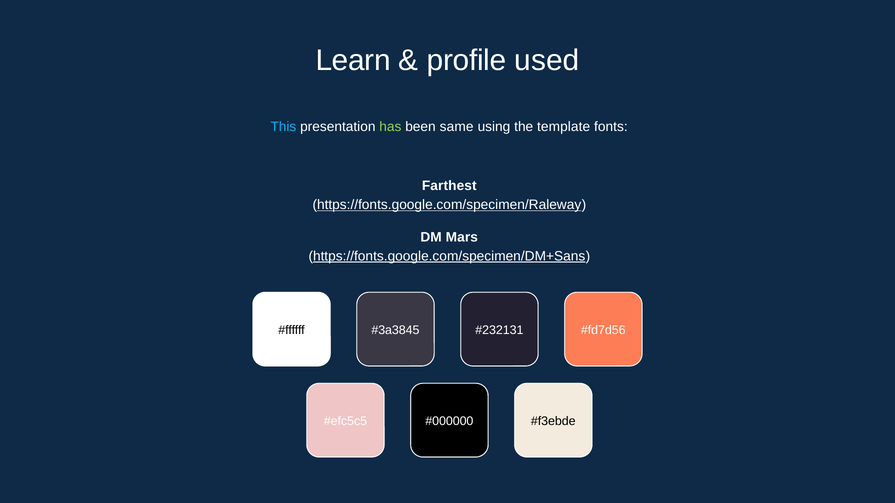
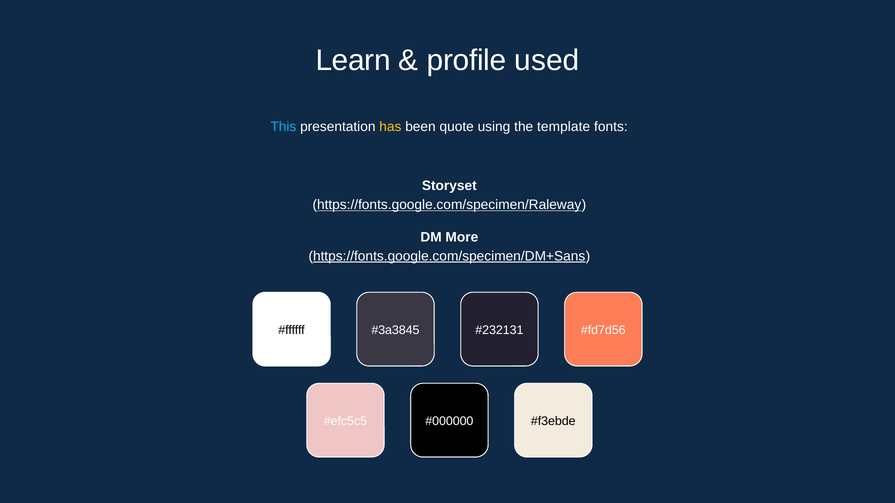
has colour: light green -> yellow
same: same -> quote
Farthest: Farthest -> Storyset
Mars: Mars -> More
